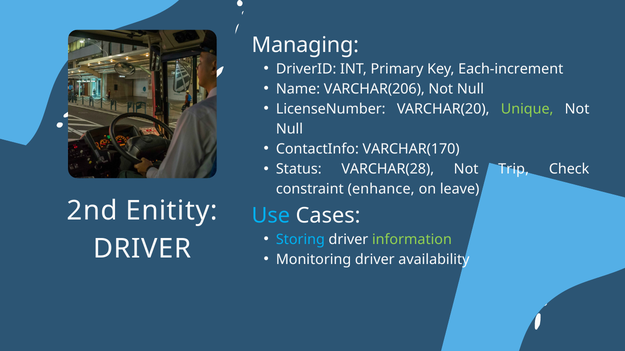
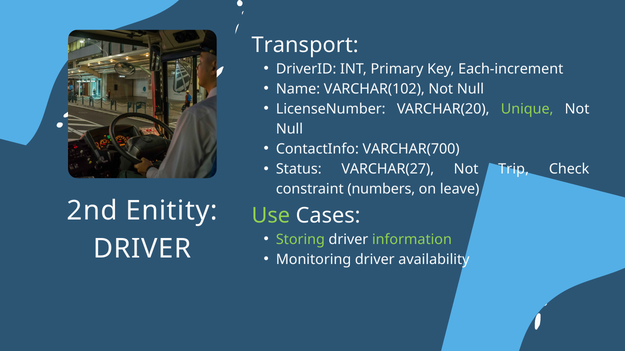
Managing: Managing -> Transport
VARCHAR(206: VARCHAR(206 -> VARCHAR(102
VARCHAR(170: VARCHAR(170 -> VARCHAR(700
VARCHAR(28: VARCHAR(28 -> VARCHAR(27
enhance: enhance -> numbers
Use colour: light blue -> light green
Storing colour: light blue -> light green
